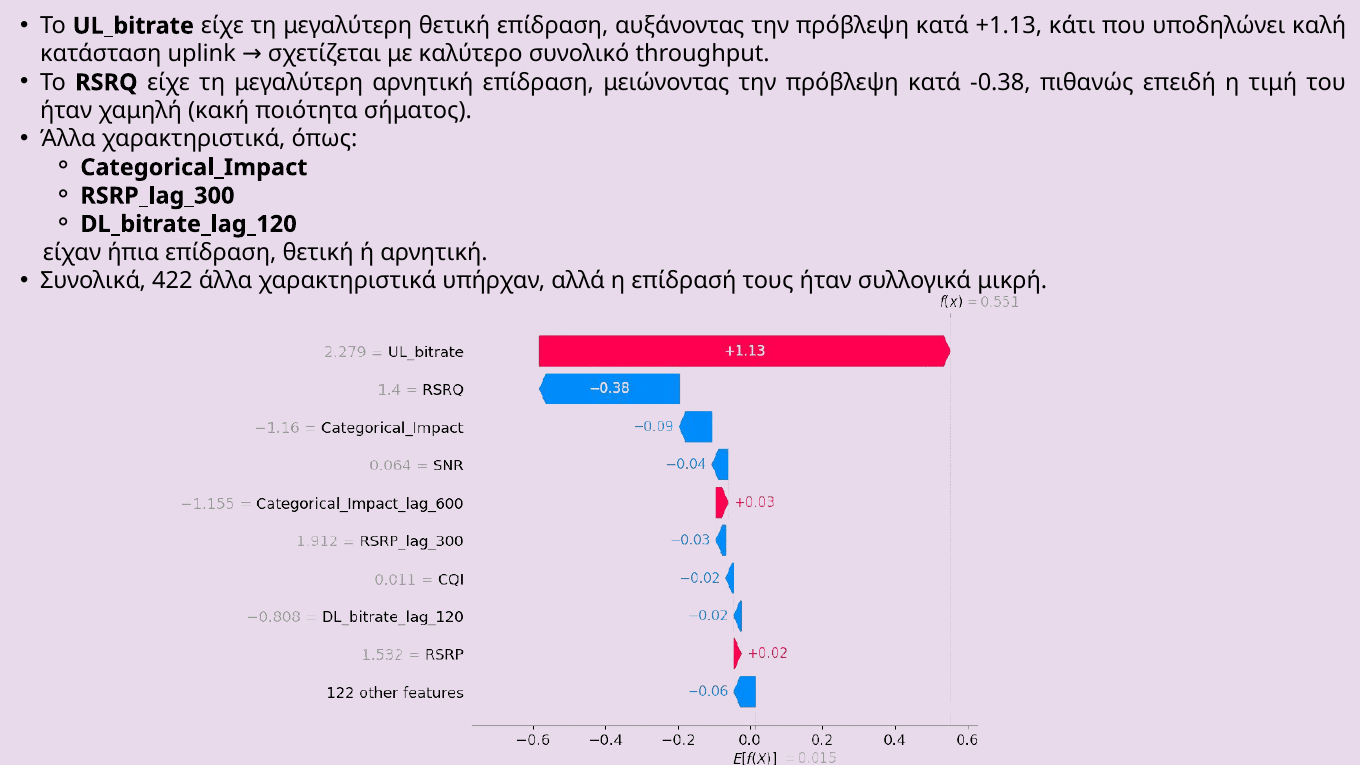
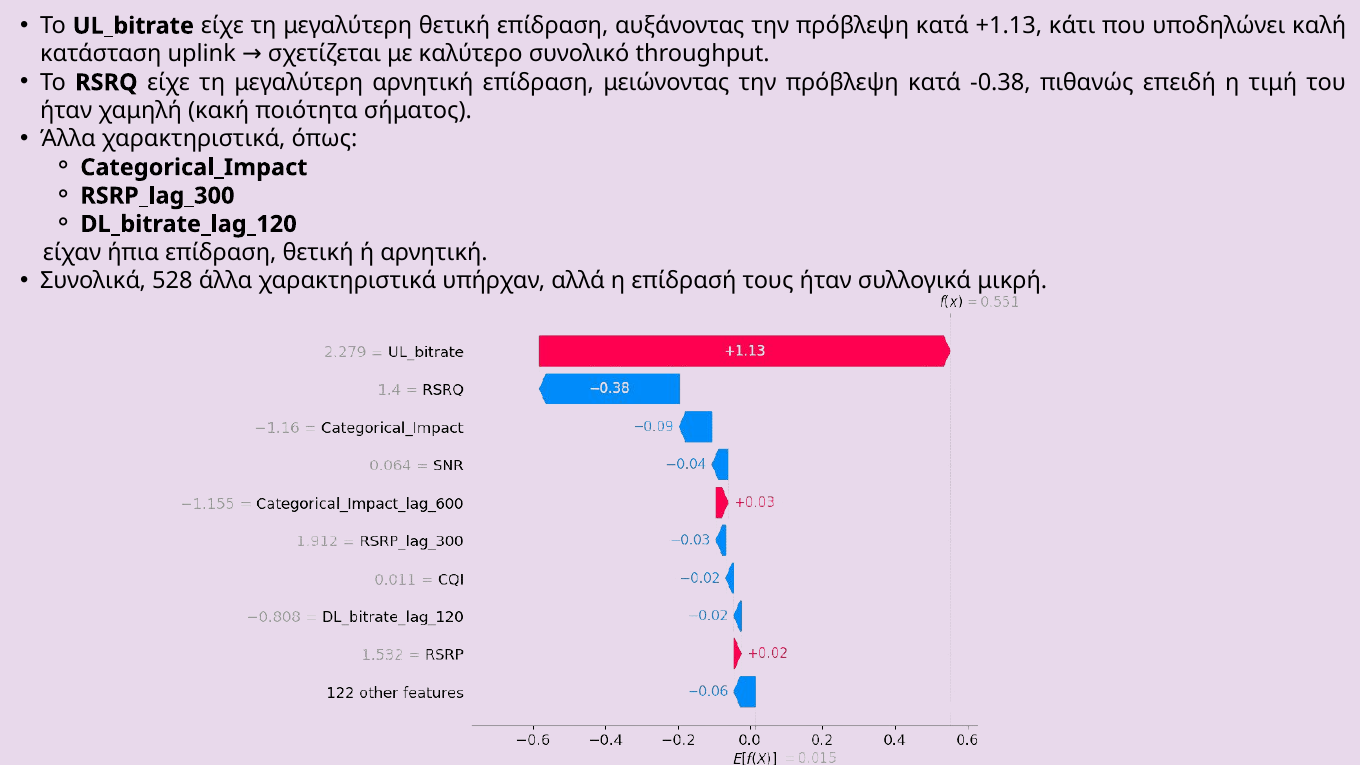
422: 422 -> 528
